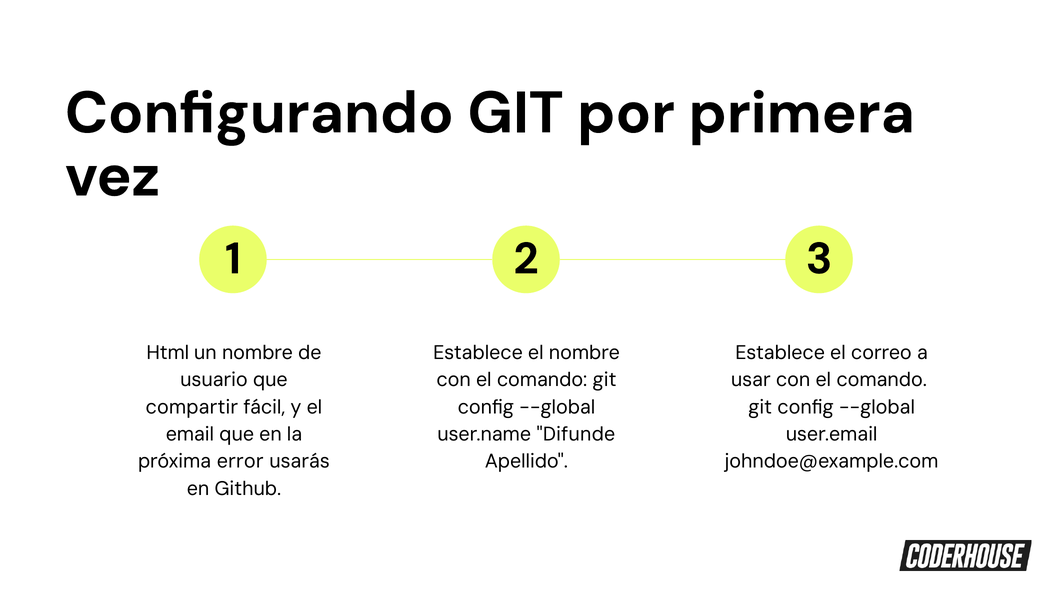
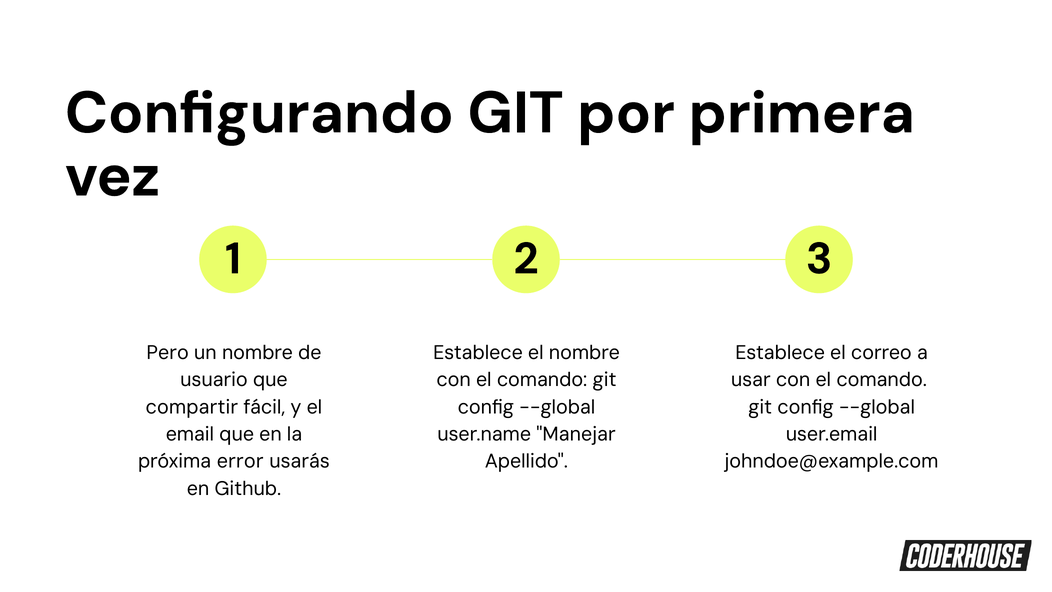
Html: Html -> Pero
Difunde: Difunde -> Manejar
